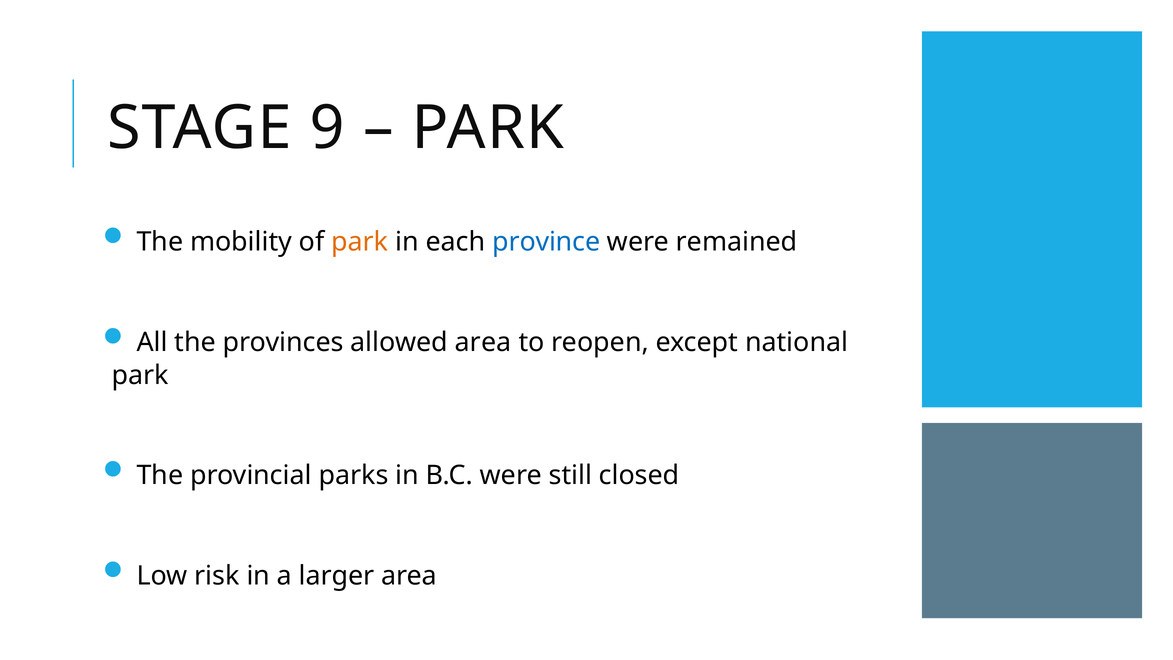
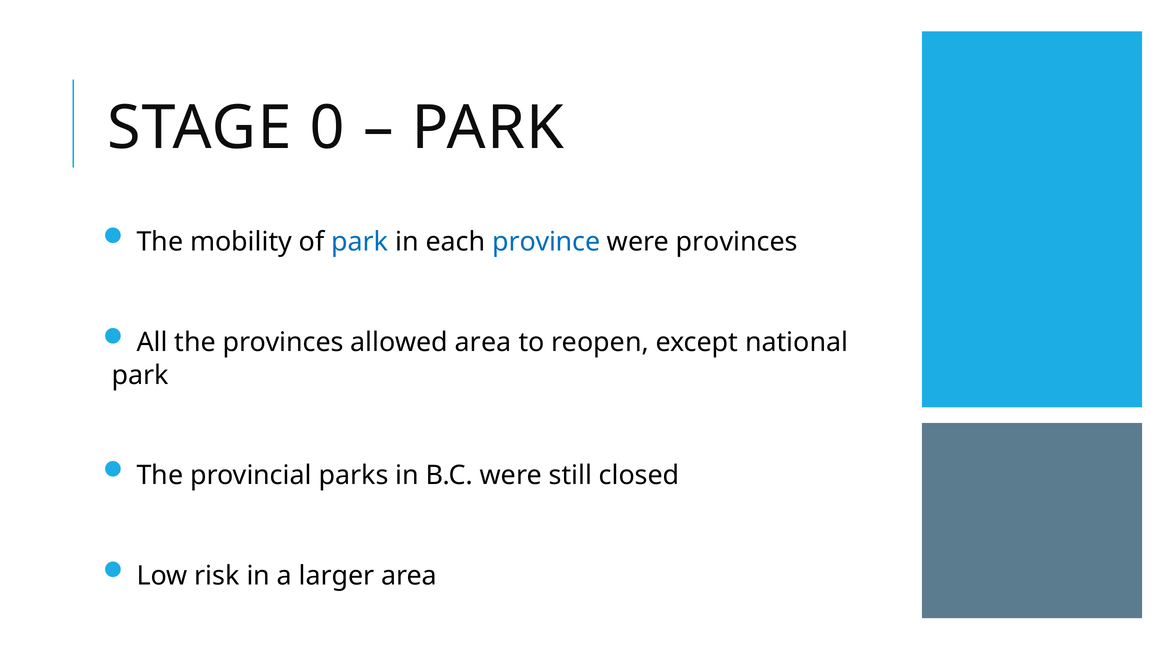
9: 9 -> 0
park at (360, 242) colour: orange -> blue
were remained: remained -> provinces
